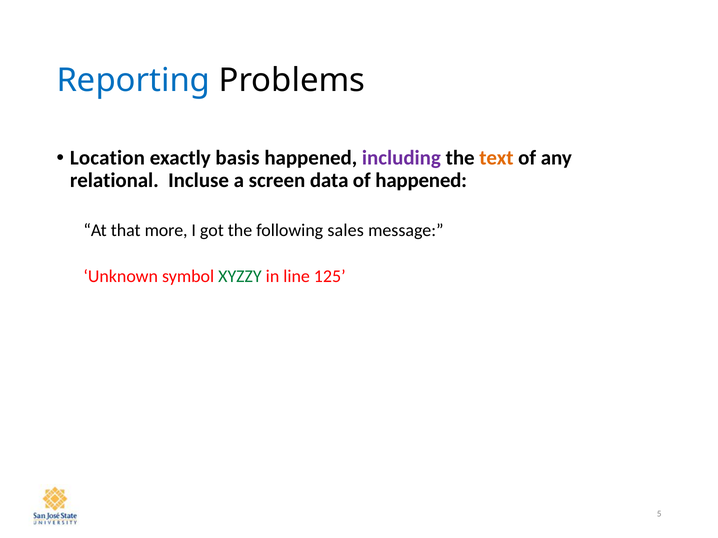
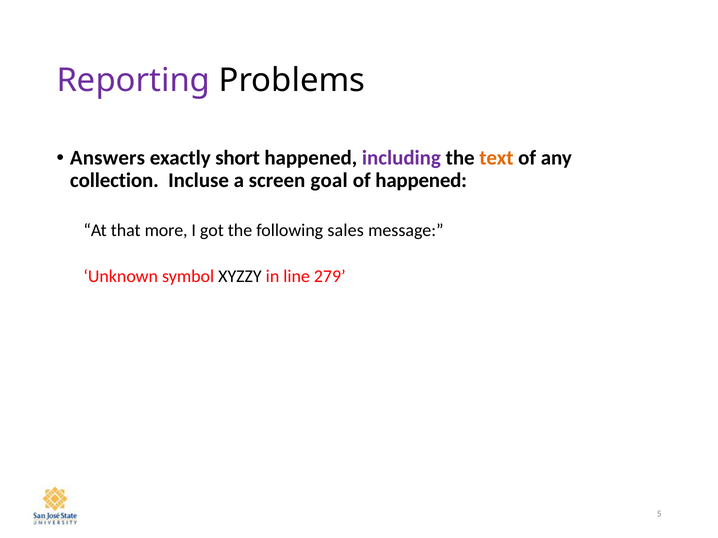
Reporting colour: blue -> purple
Location: Location -> Answers
basis: basis -> short
relational: relational -> collection
data: data -> goal
XYZZY colour: green -> black
125: 125 -> 279
